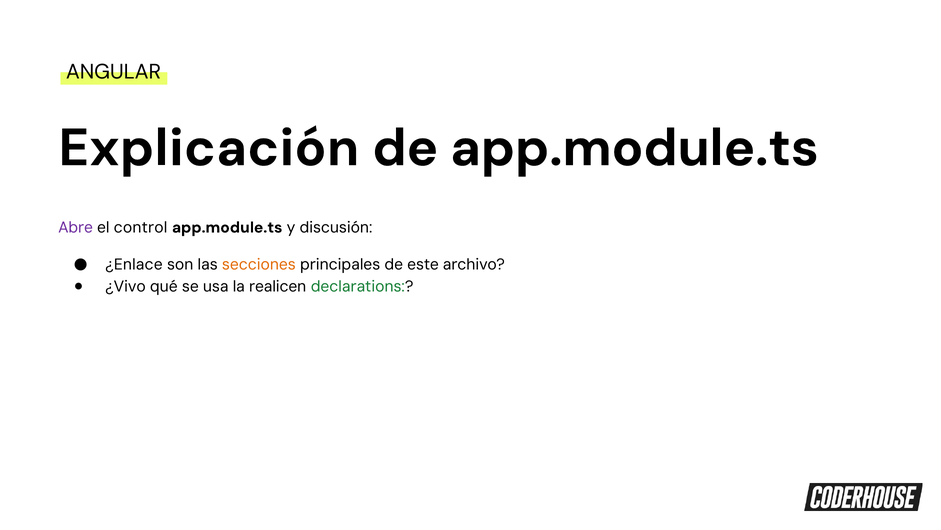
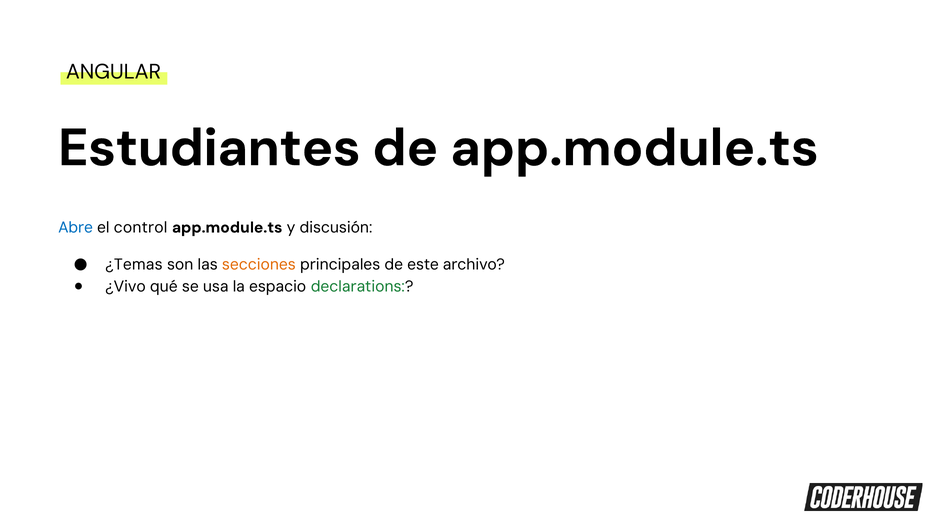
Explicación: Explicación -> Estudiantes
Abre colour: purple -> blue
¿Enlace: ¿Enlace -> ¿Temas
realicen: realicen -> espacio
